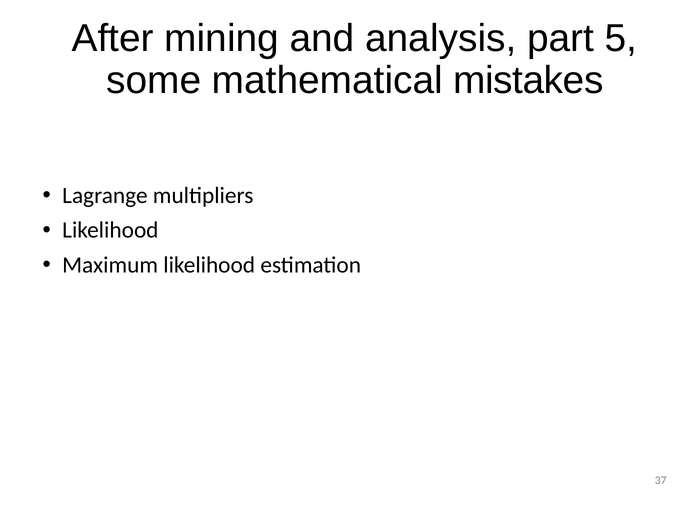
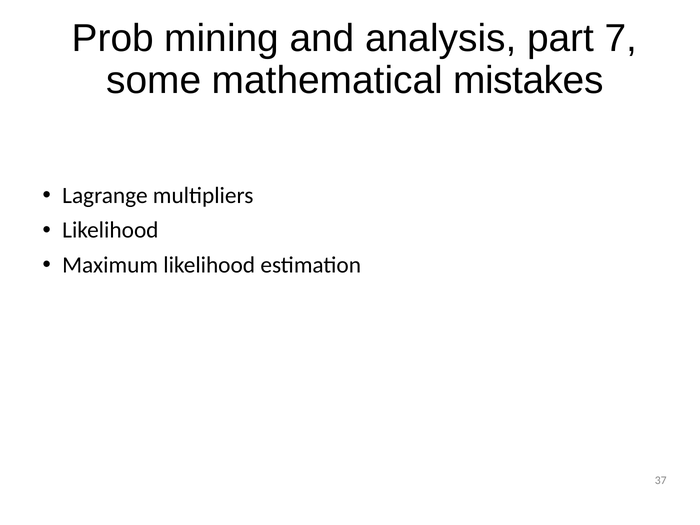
After: After -> Prob
5: 5 -> 7
